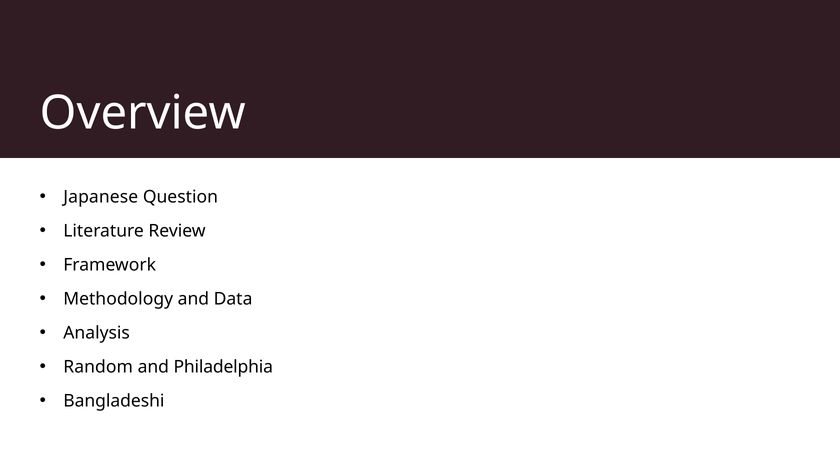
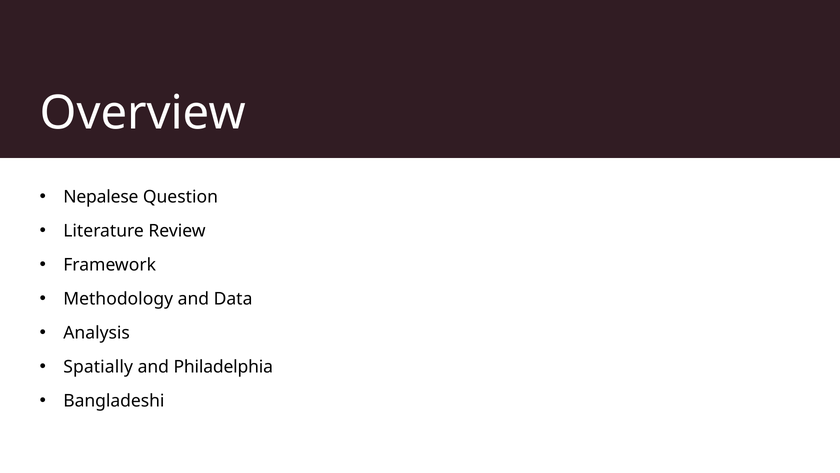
Japanese: Japanese -> Nepalese
Random: Random -> Spatially
